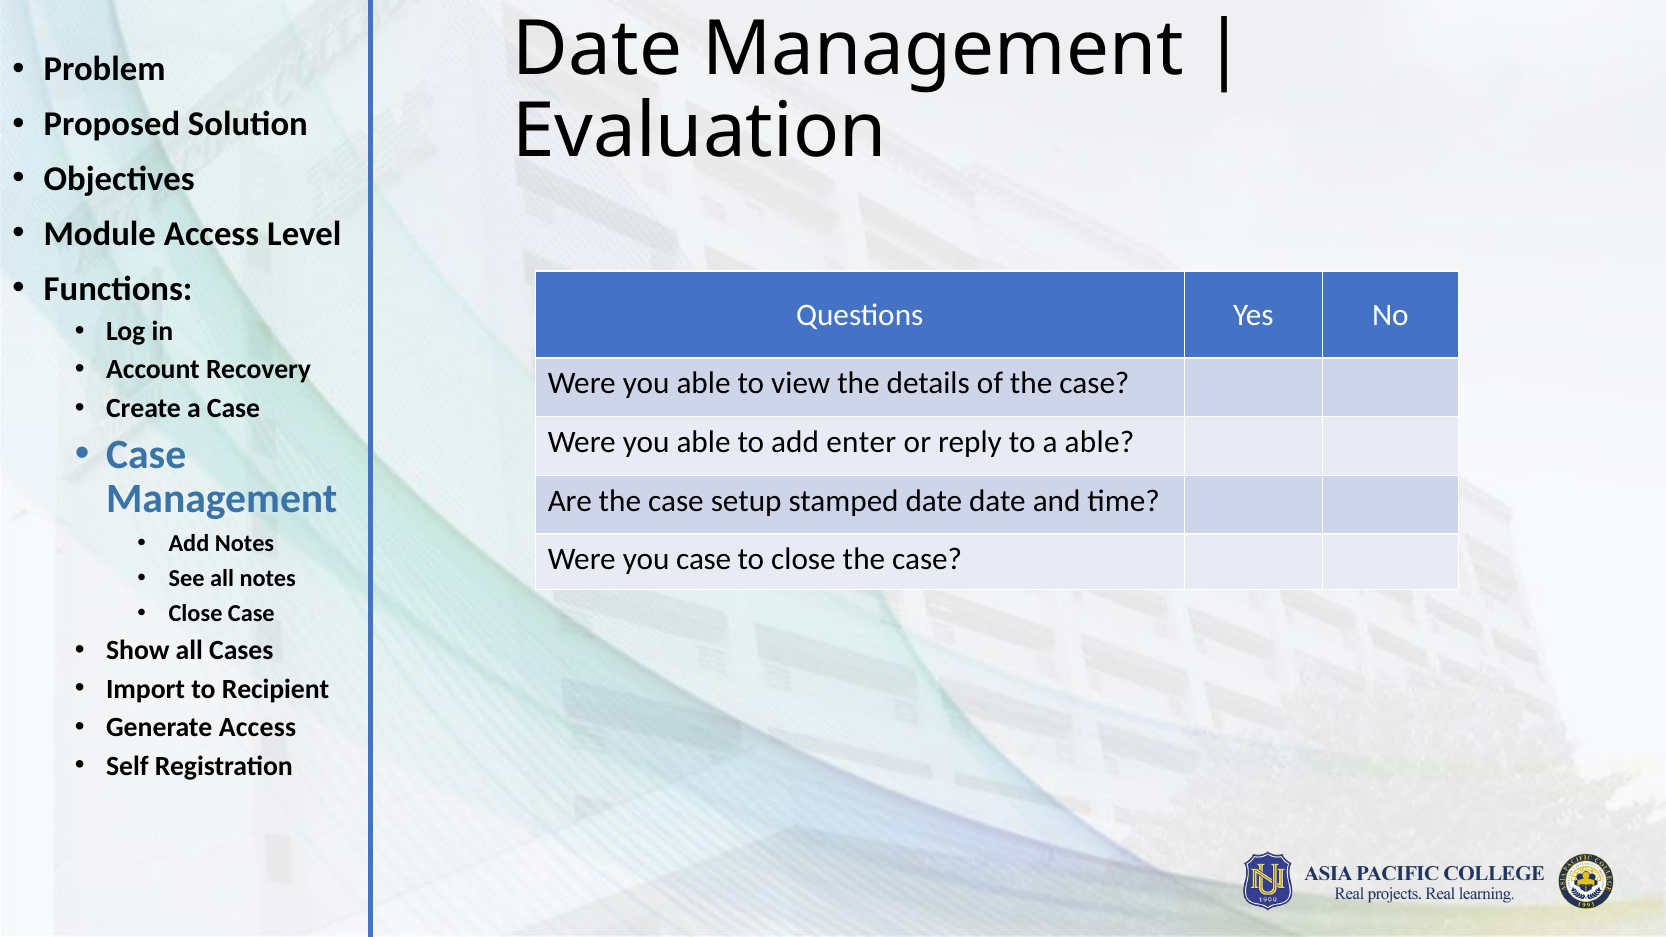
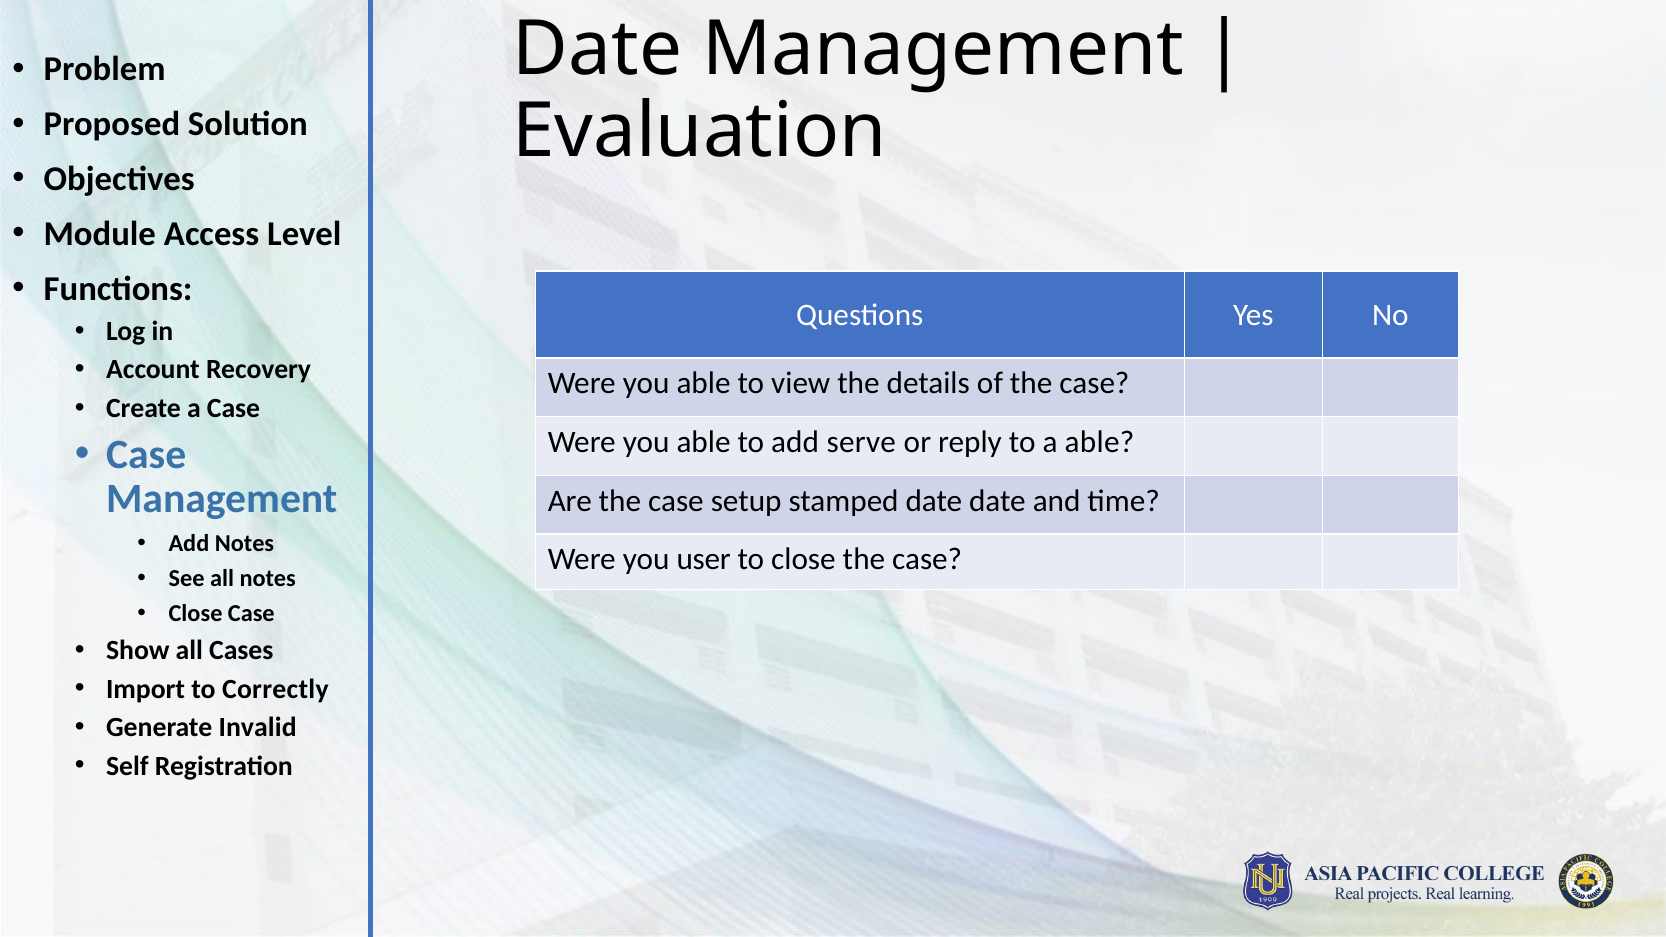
enter: enter -> serve
you case: case -> user
Recipient: Recipient -> Correctly
Generate Access: Access -> Invalid
